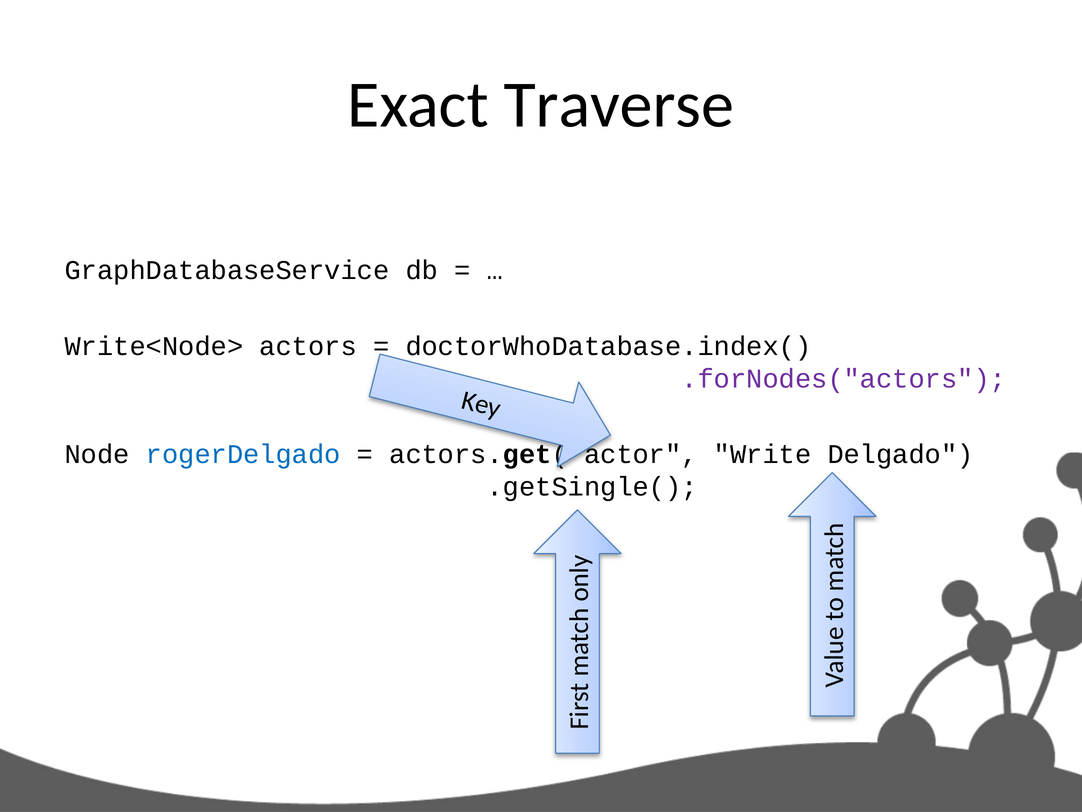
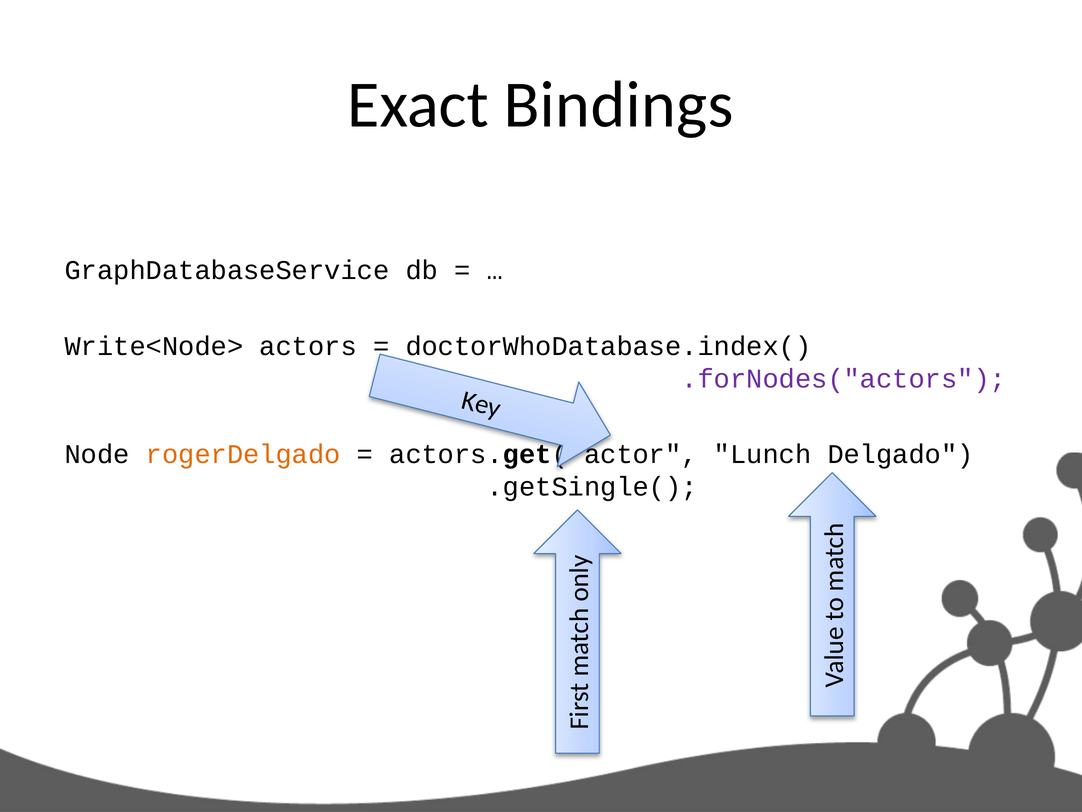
Traverse: Traverse -> Bindings
rogerDelgado colour: blue -> orange
Write: Write -> Lunch
